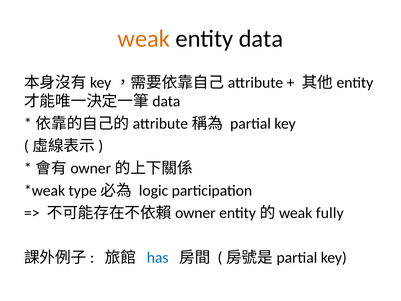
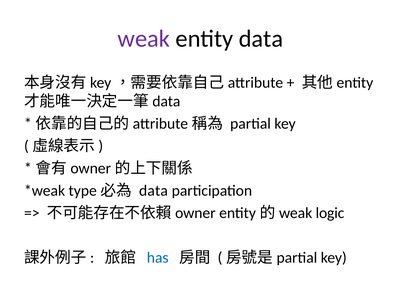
weak colour: orange -> purple
logic at (154, 191): logic -> data
fully: fully -> logic
